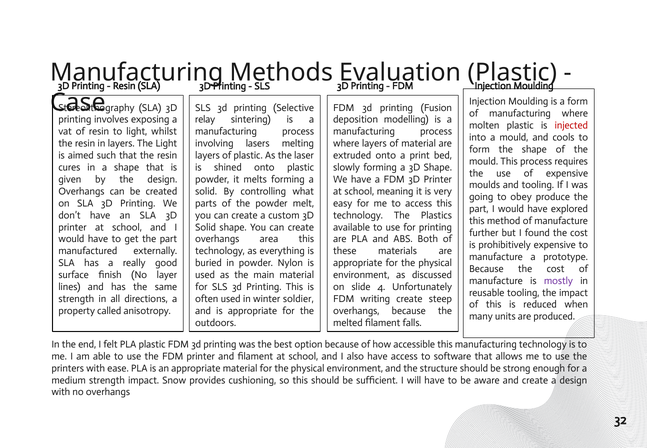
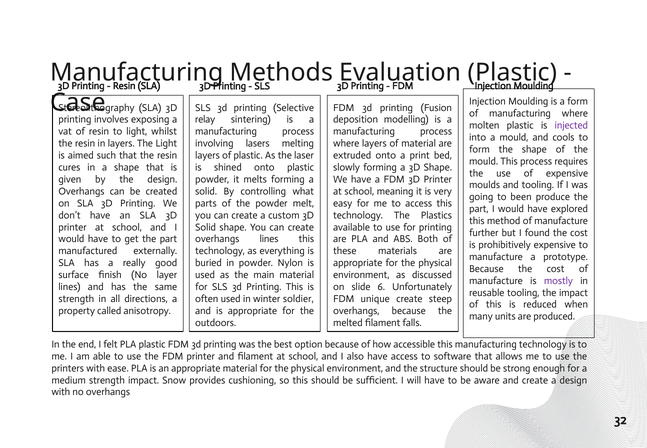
injected colour: red -> purple
obey: obey -> been
overhangs area: area -> lines
4: 4 -> 6
writing: writing -> unique
